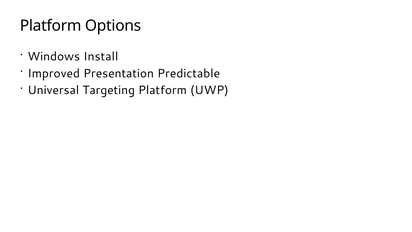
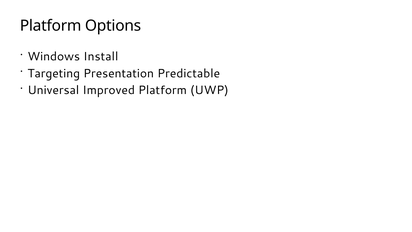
Improved: Improved -> Targeting
Targeting: Targeting -> Improved
